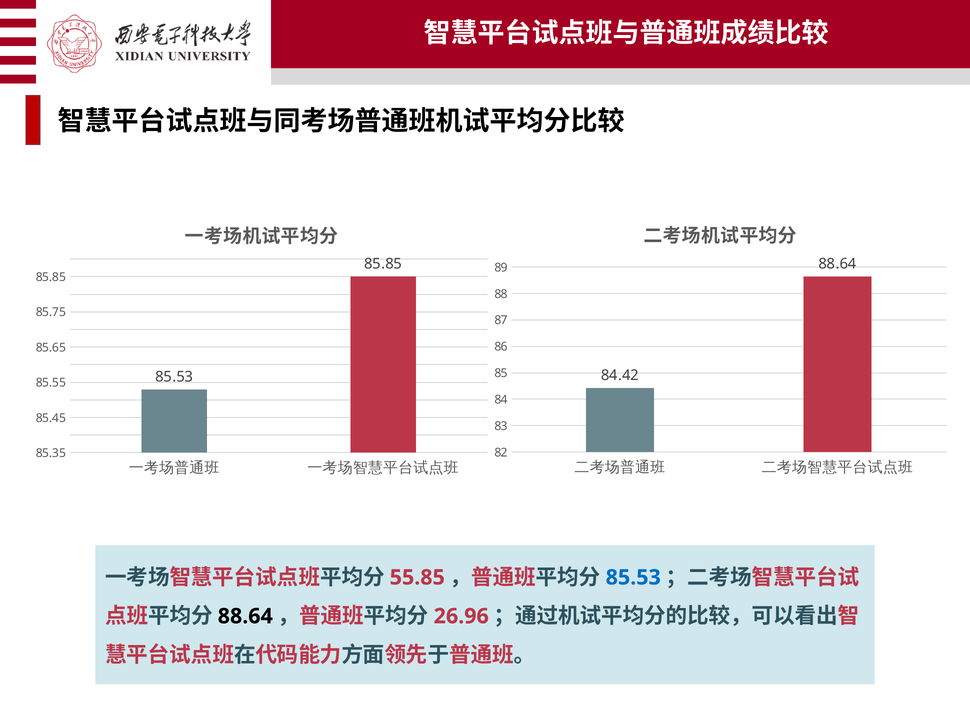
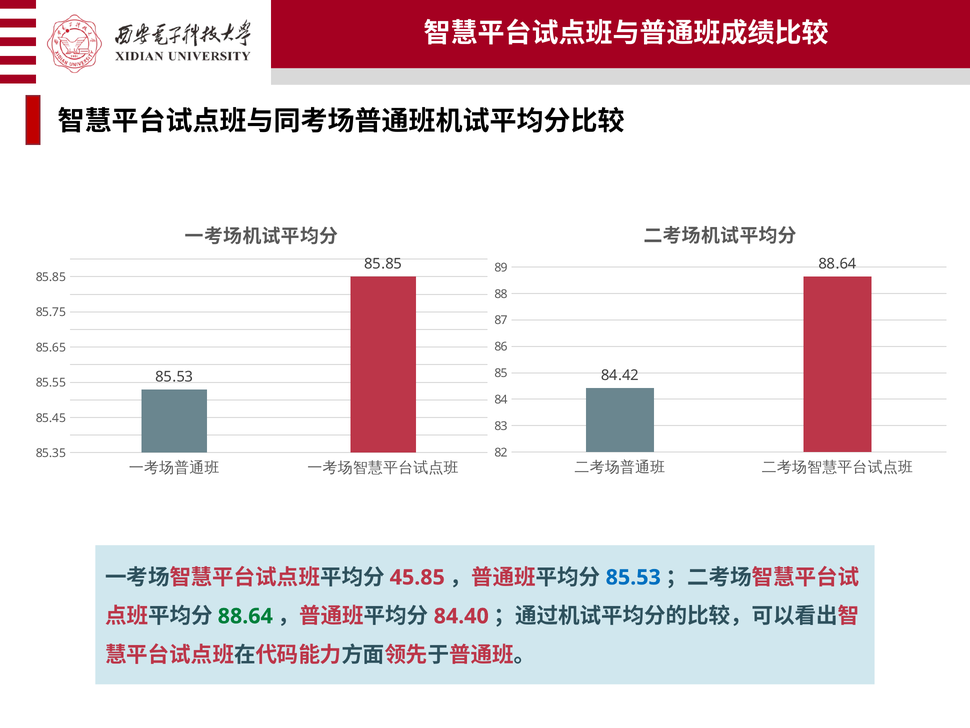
55.85: 55.85 -> 45.85
88.64 at (245, 616) colour: black -> green
26.96: 26.96 -> 84.40
